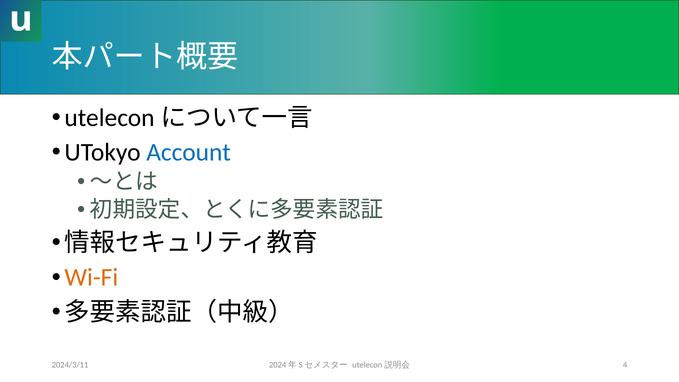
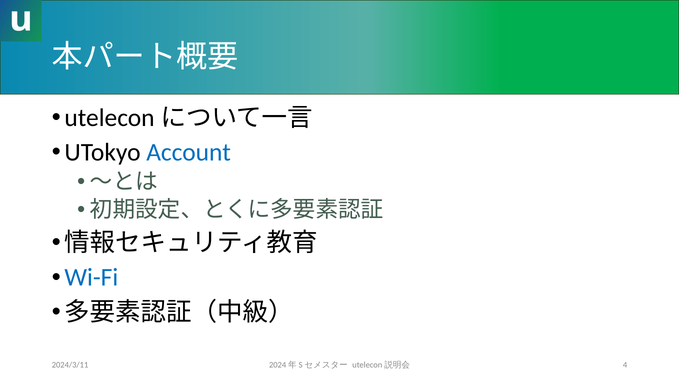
Wi-Fi colour: orange -> blue
